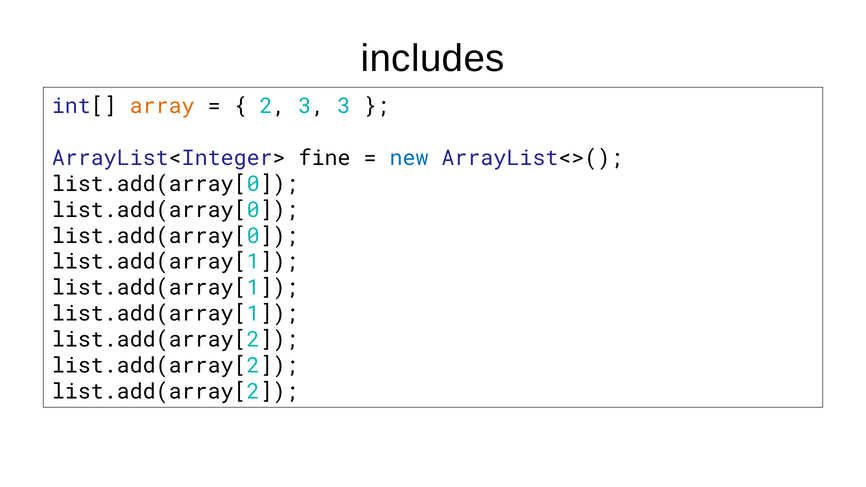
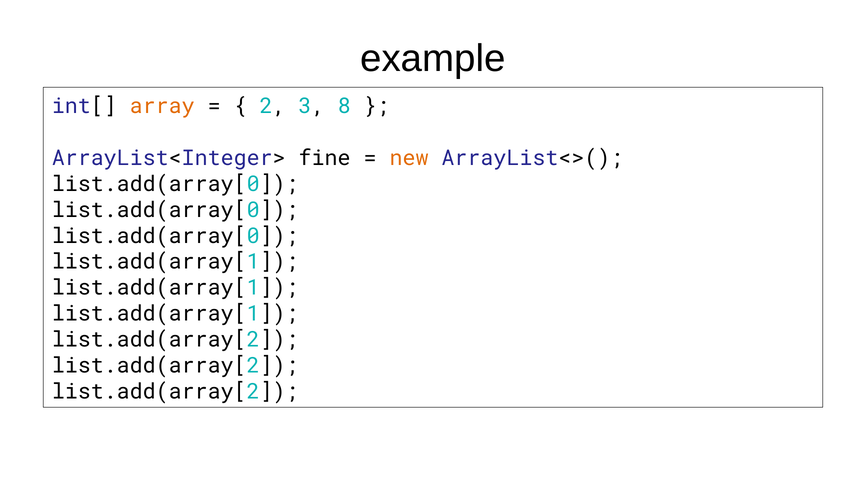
includes: includes -> example
3 3: 3 -> 8
new colour: blue -> orange
